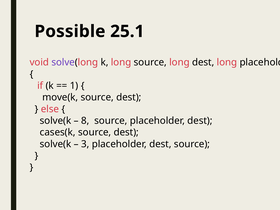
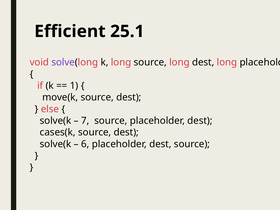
Possible: Possible -> Efficient
8: 8 -> 7
3: 3 -> 6
